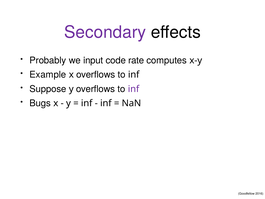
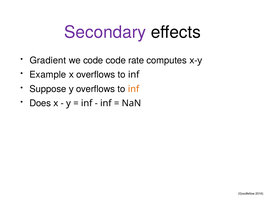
Probably: Probably -> Gradient
we input: input -> code
inf at (134, 89) colour: purple -> orange
Bugs: Bugs -> Does
